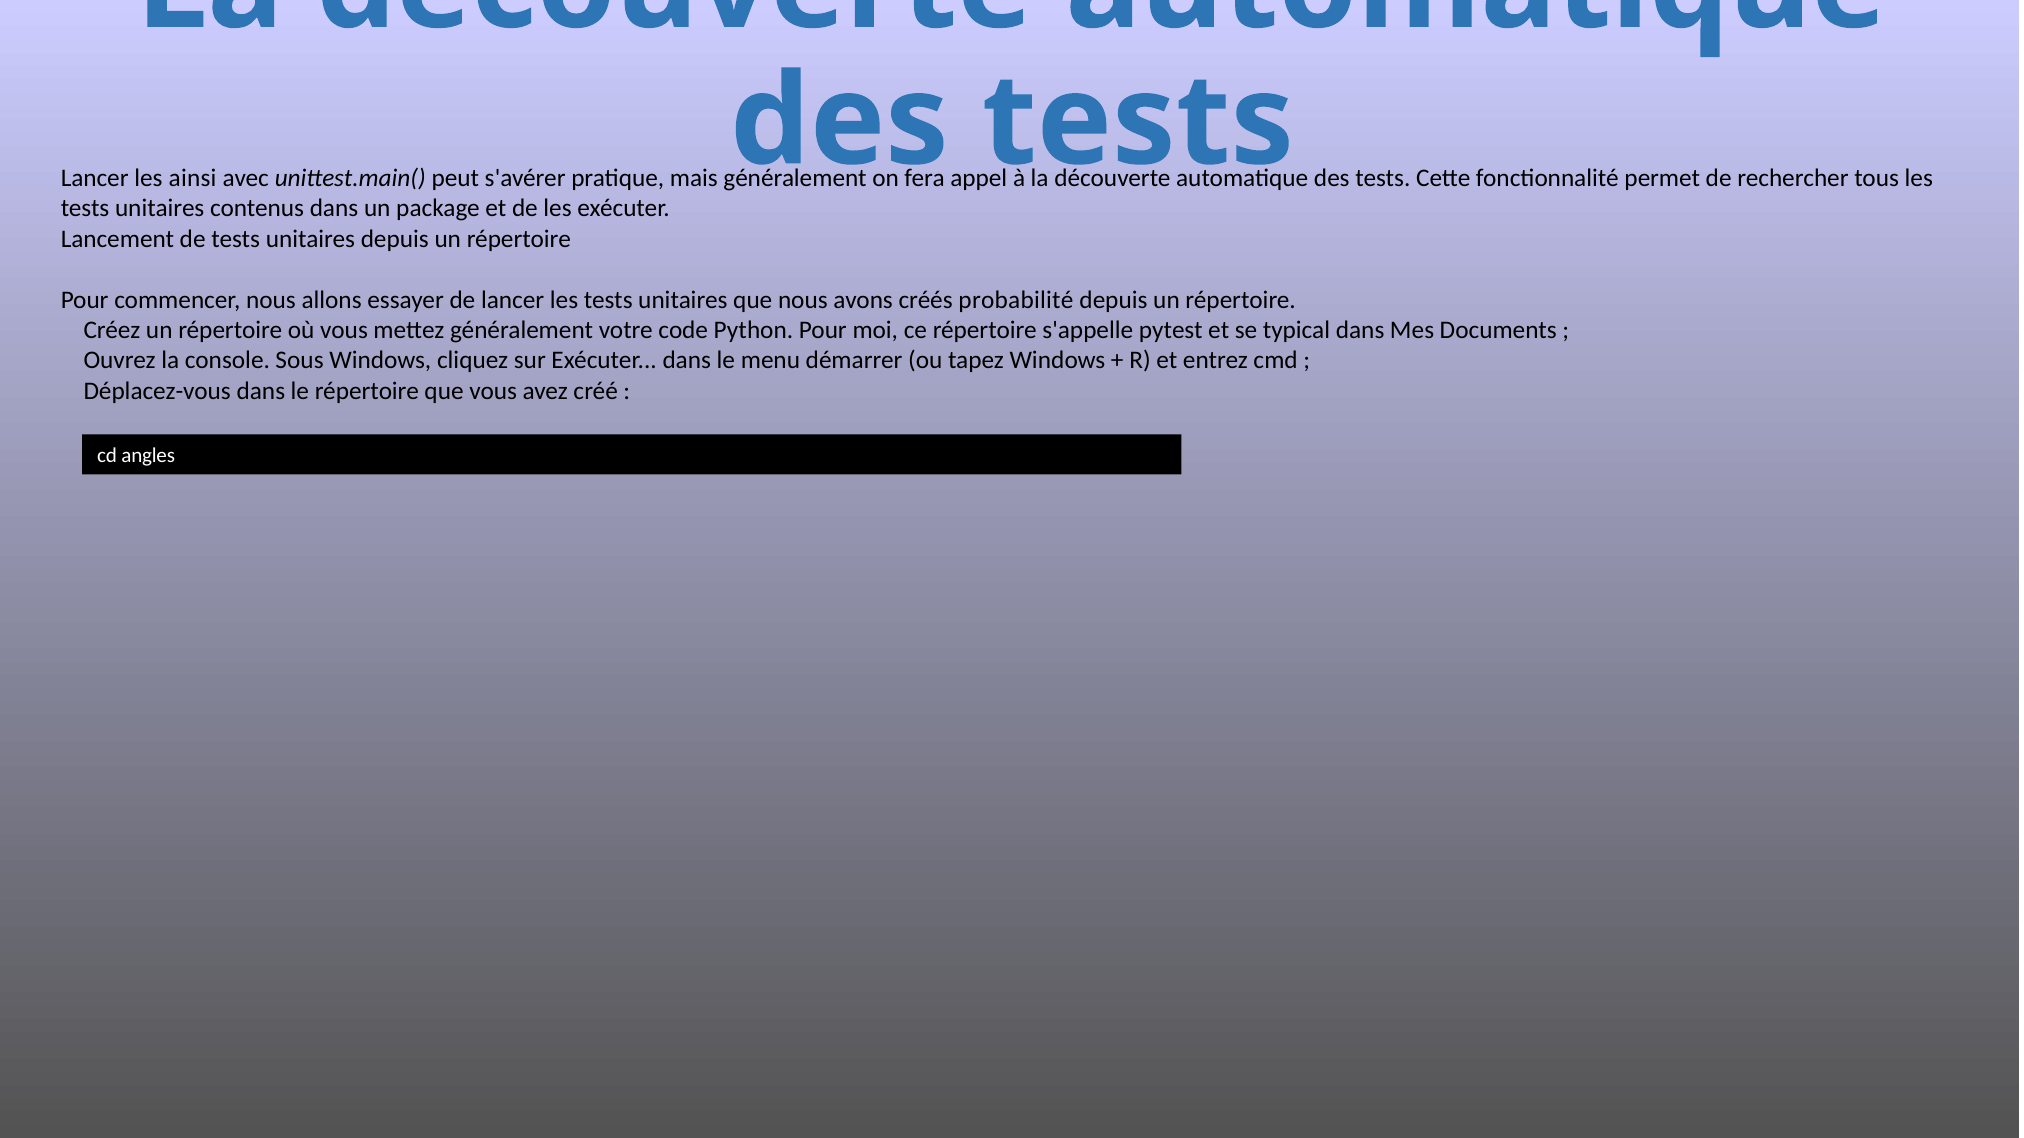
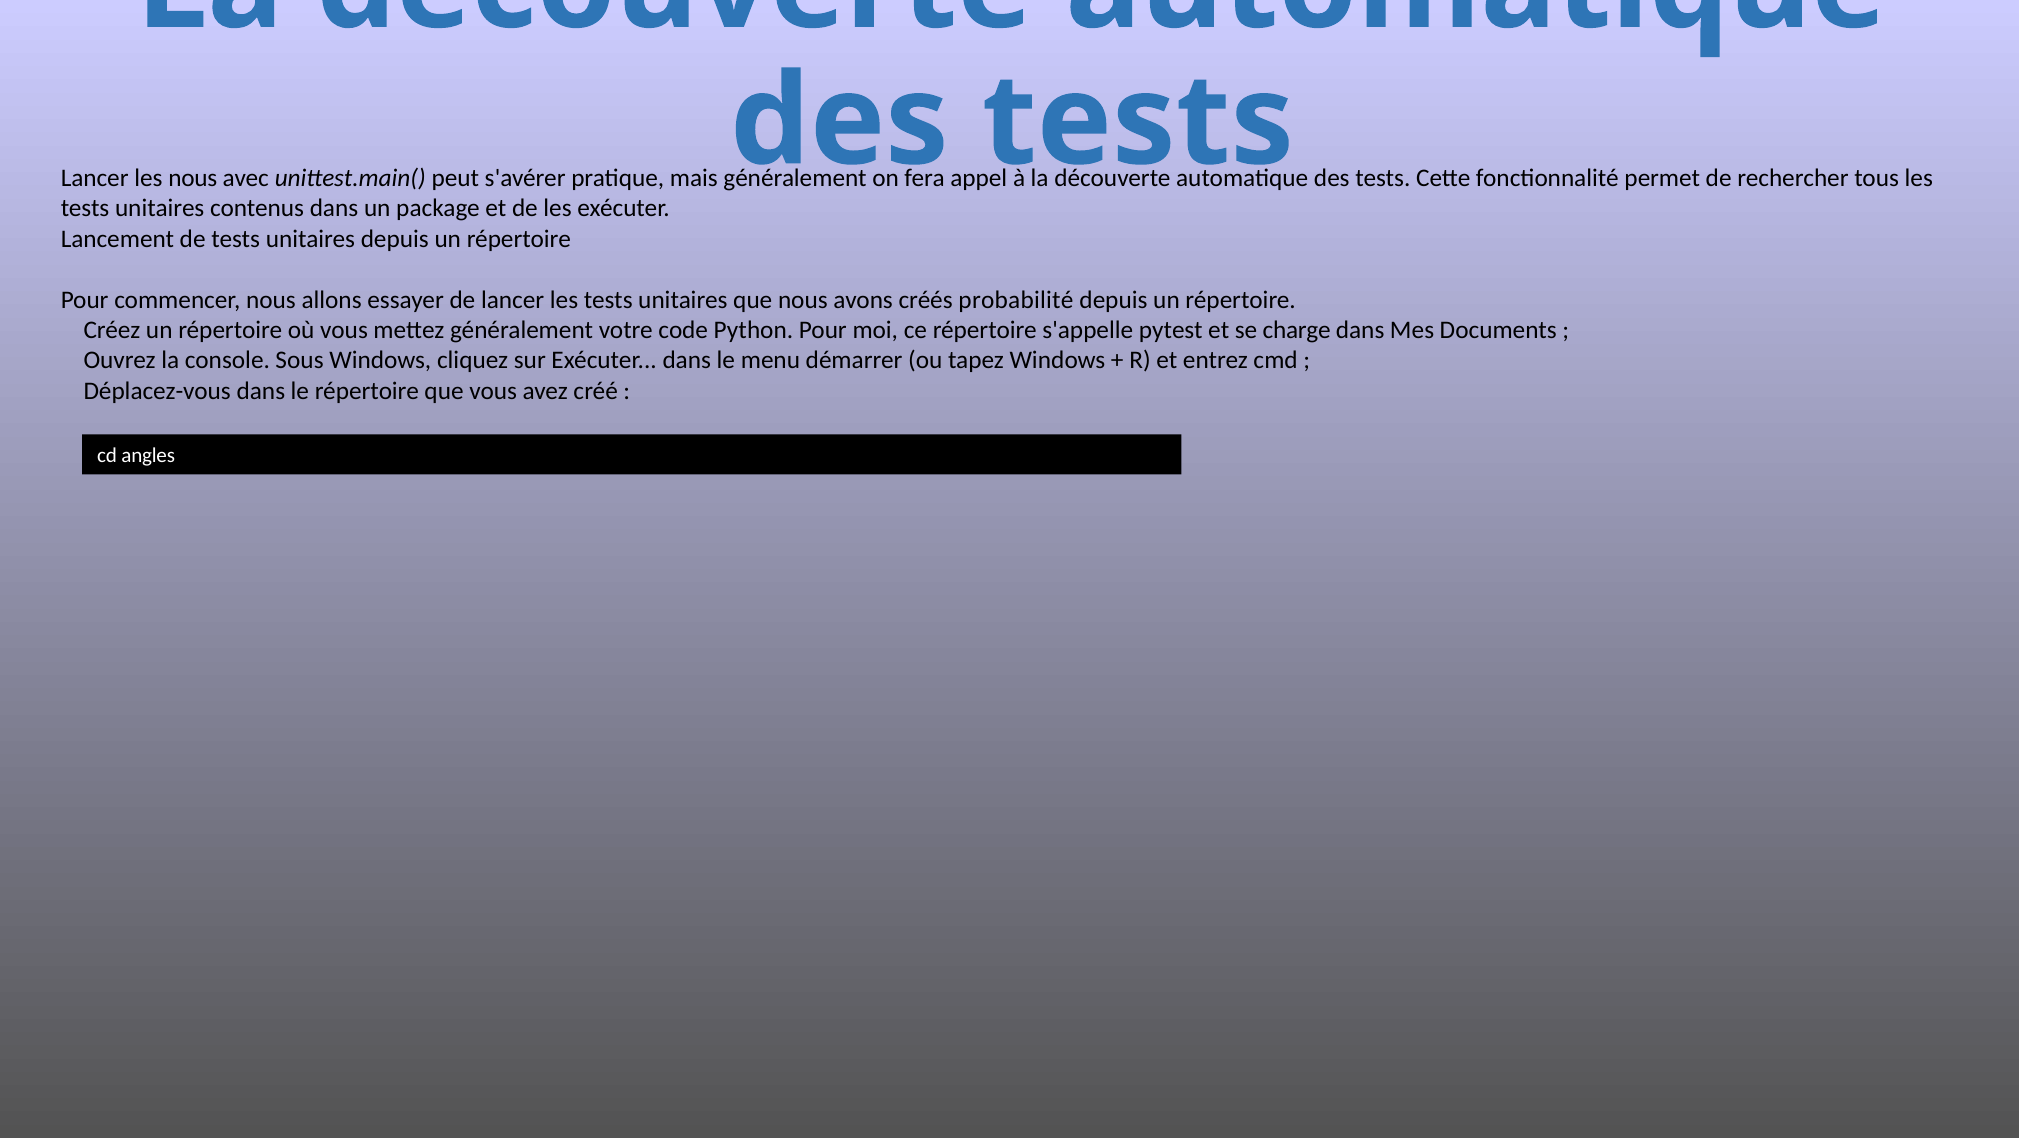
les ainsi: ainsi -> nous
typical: typical -> charge
